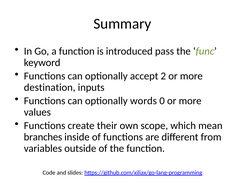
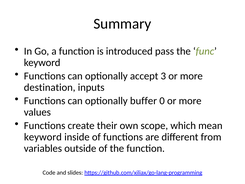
2: 2 -> 3
words: words -> buffer
branches at (43, 137): branches -> keyword
